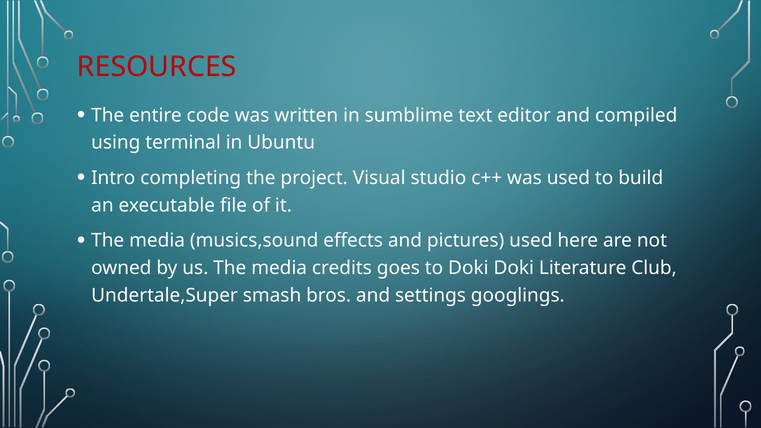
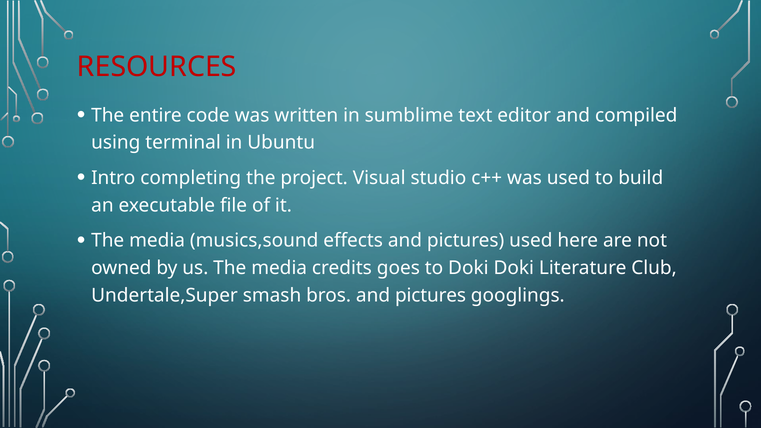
bros and settings: settings -> pictures
